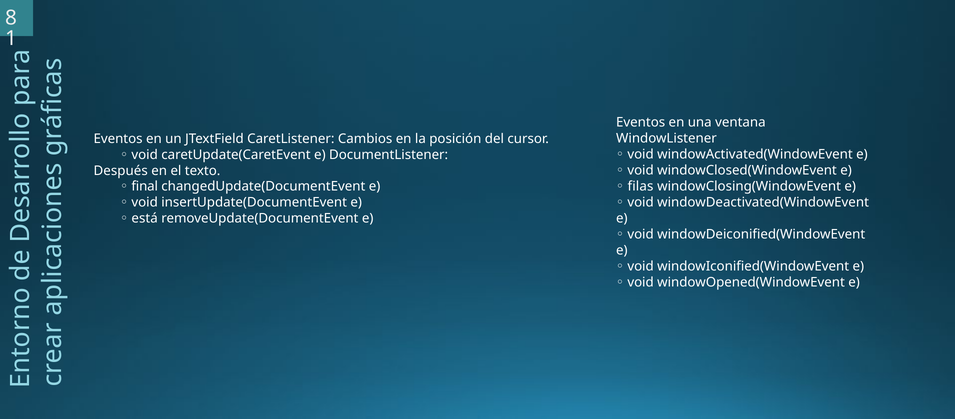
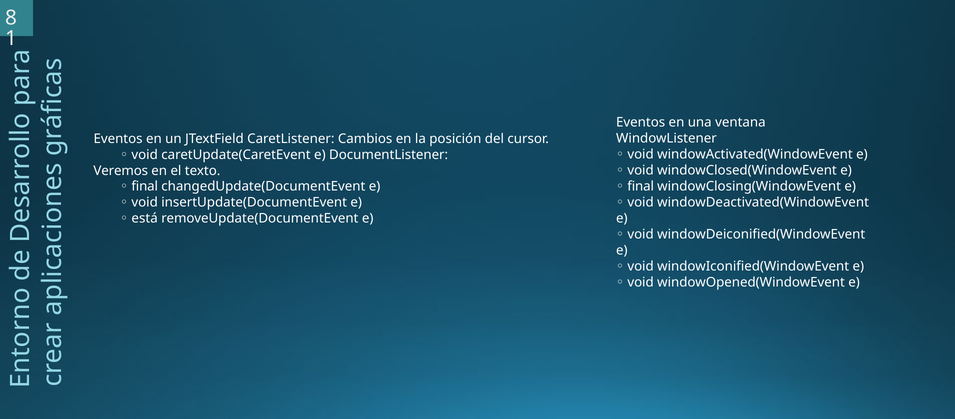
Después: Después -> Veremos
filas at (640, 187): filas -> final
